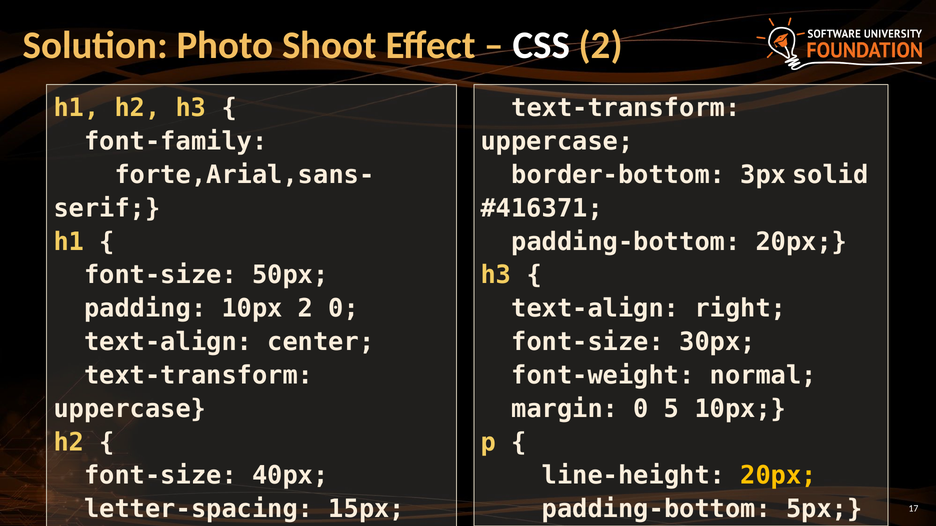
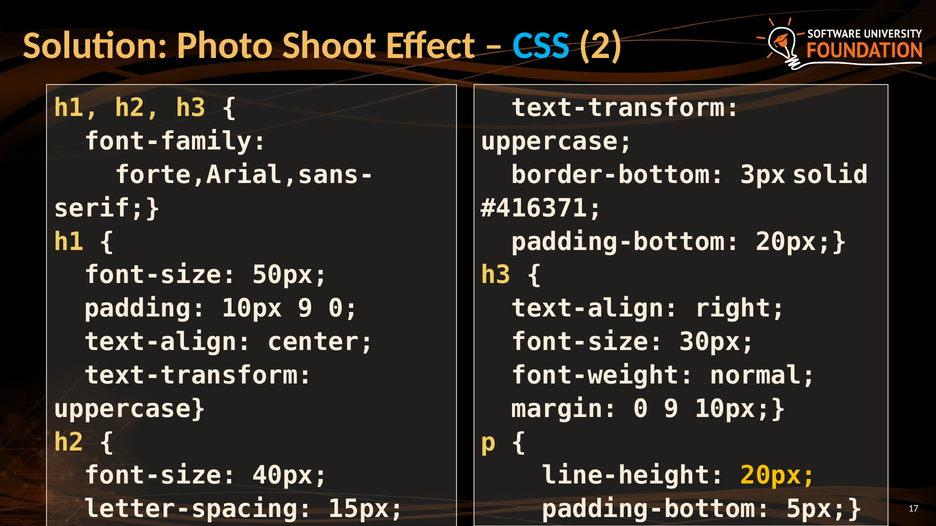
CSS colour: white -> light blue
10px 2: 2 -> 9
0 5: 5 -> 9
